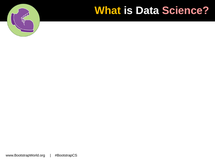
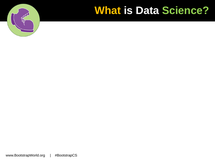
Science colour: pink -> light green
